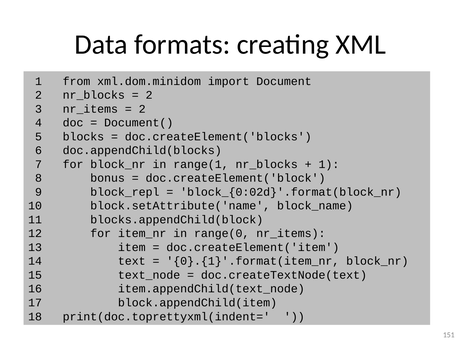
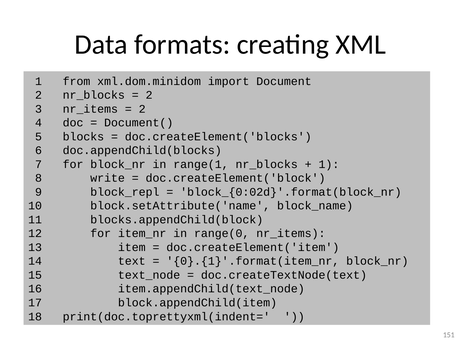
bonus: bonus -> write
